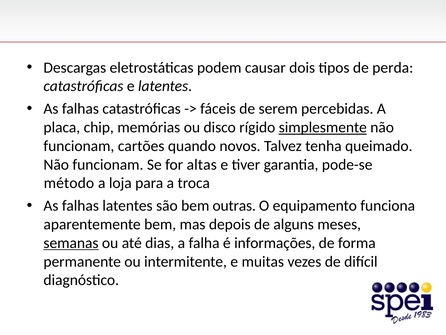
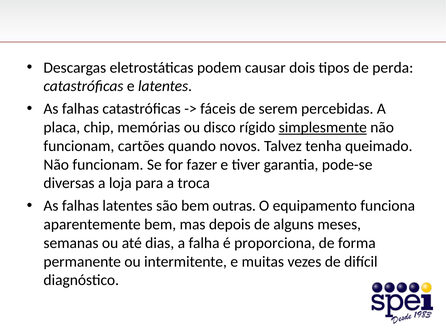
altas: altas -> fazer
método: método -> diversas
semanas underline: present -> none
informações: informações -> proporciona
